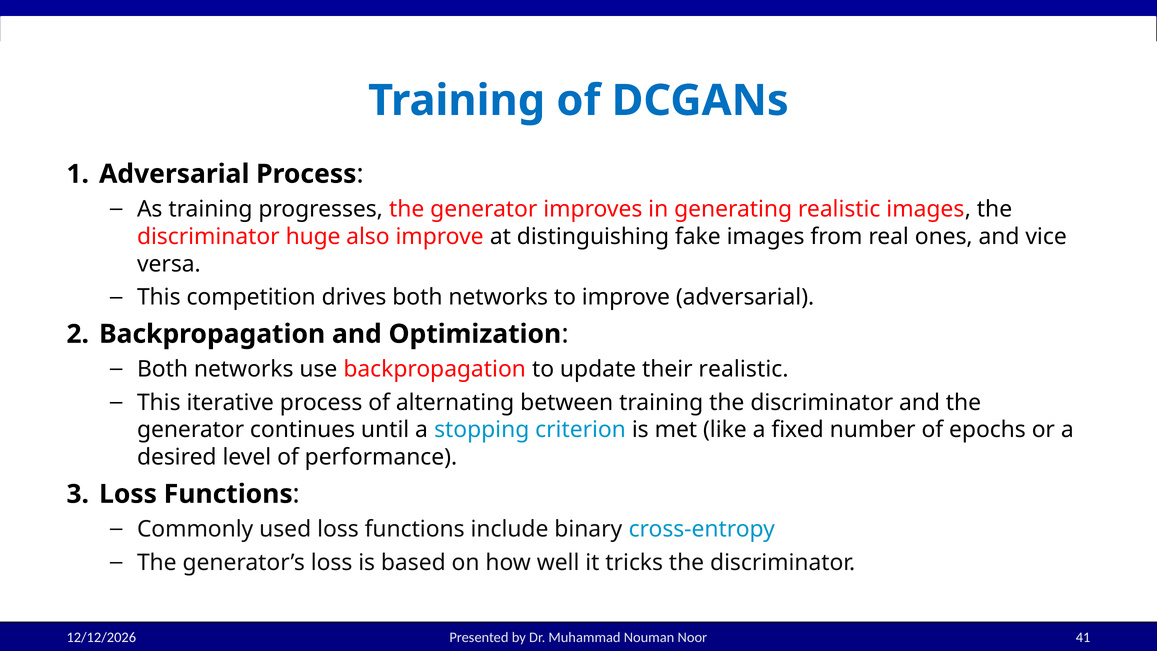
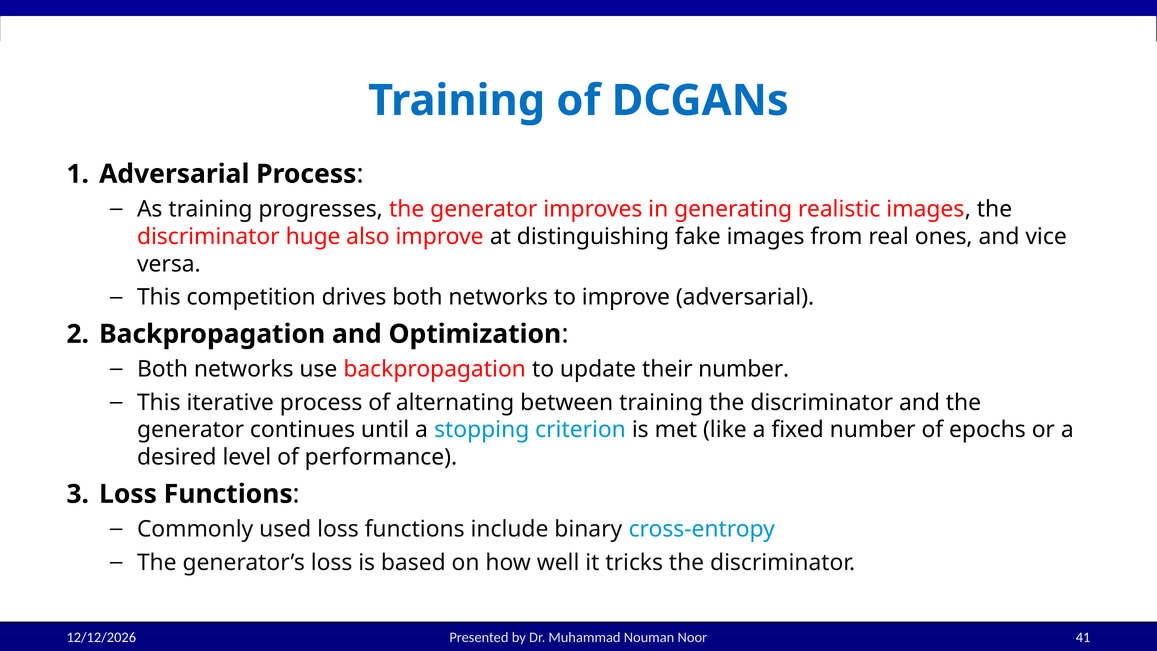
their realistic: realistic -> number
